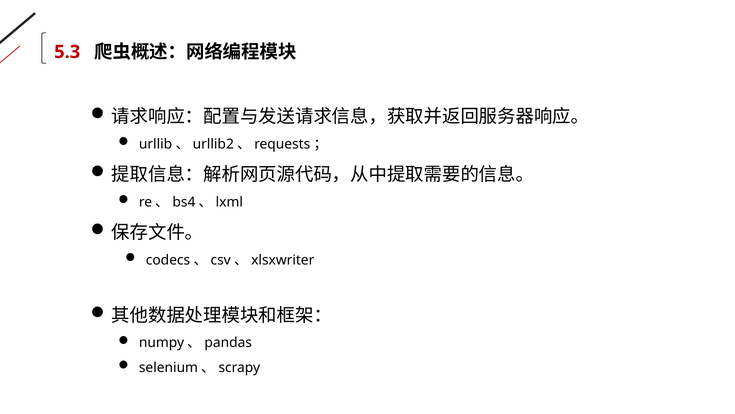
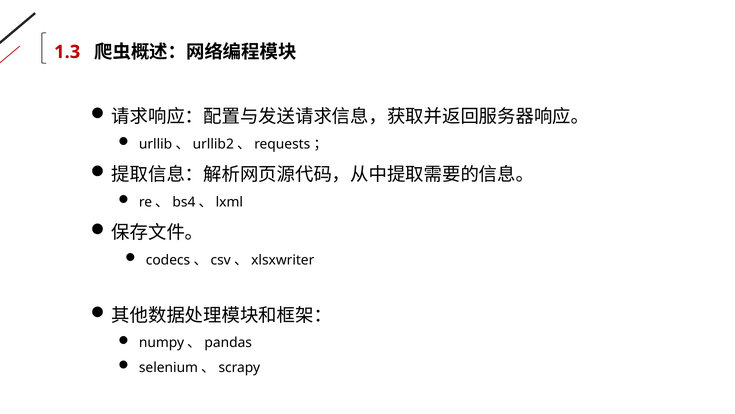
5.3: 5.3 -> 1.3
